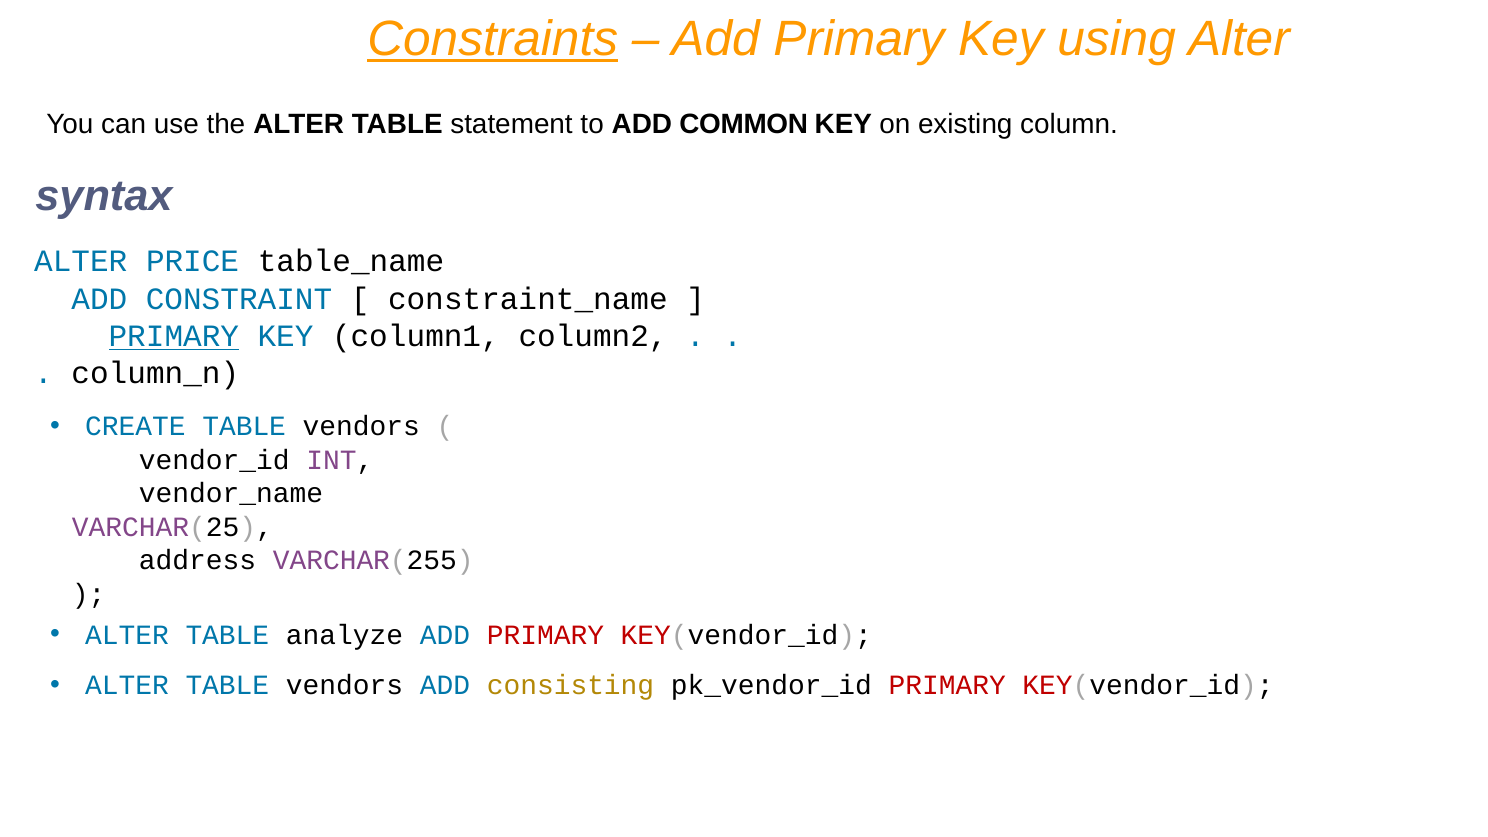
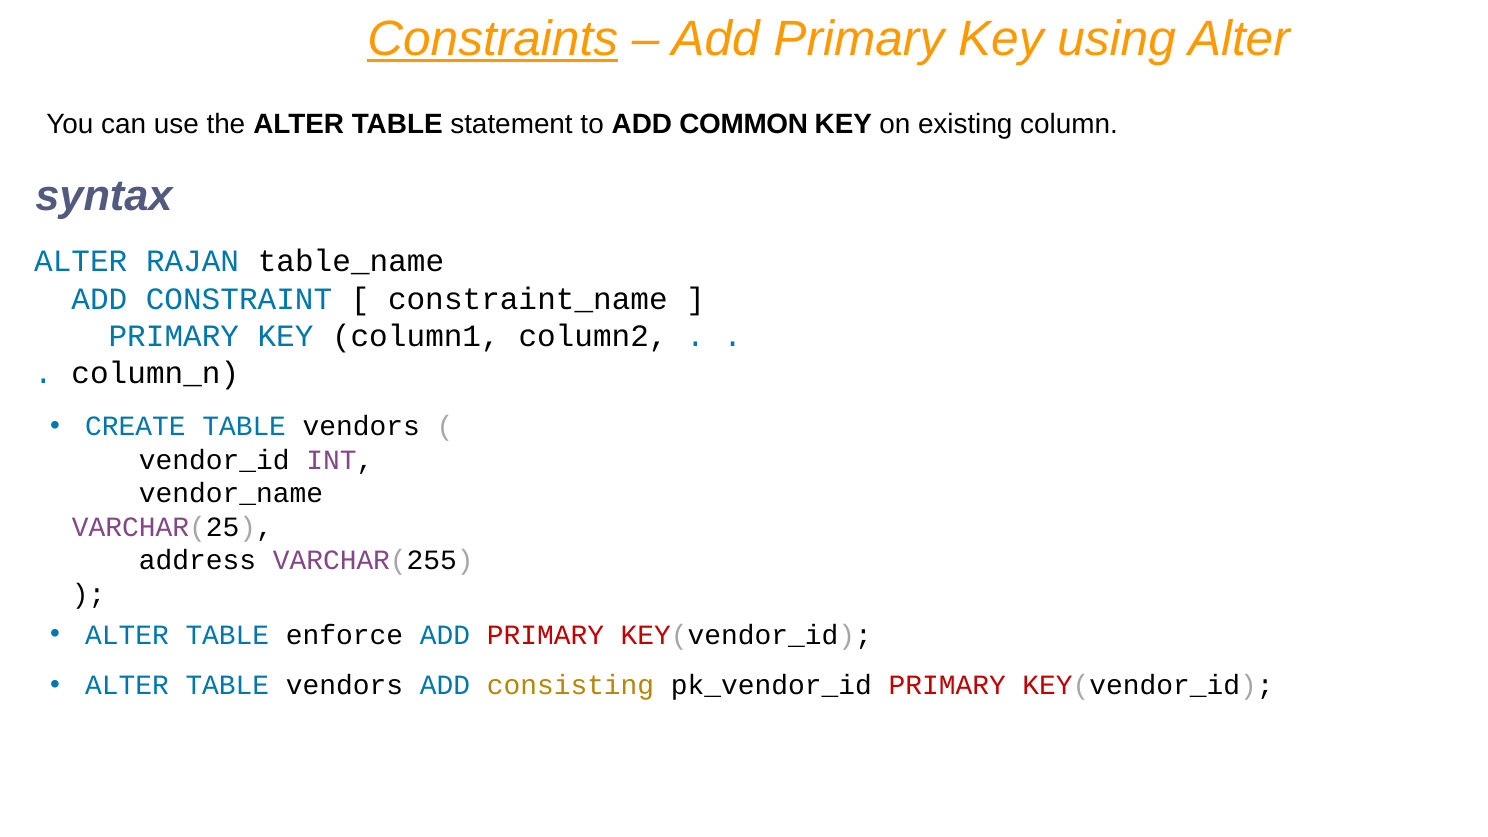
PRICE: PRICE -> RAJAN
PRIMARY at (174, 336) underline: present -> none
analyze: analyze -> enforce
